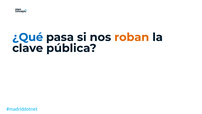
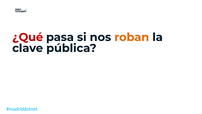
¿Qué colour: blue -> red
